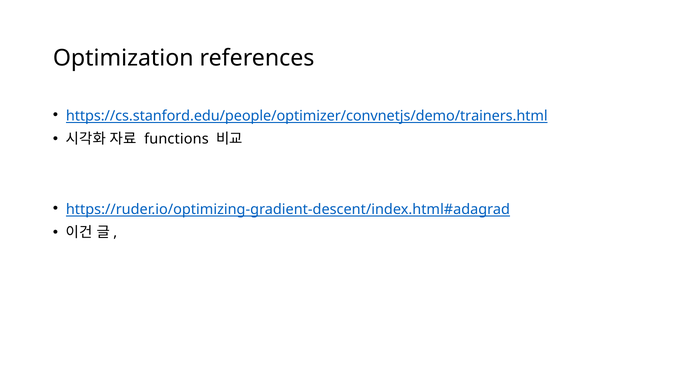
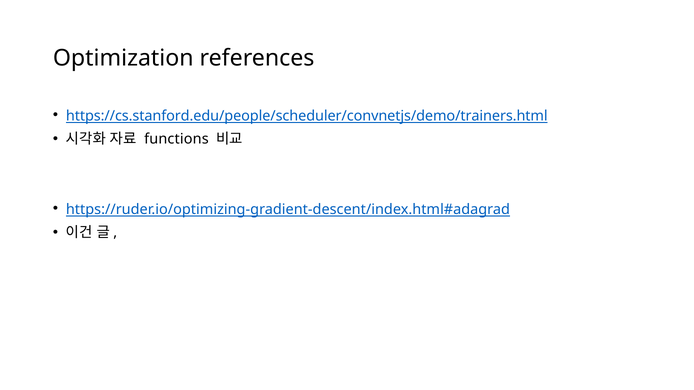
https://cs.stanford.edu/people/optimizer/convnetjs/demo/trainers.html: https://cs.stanford.edu/people/optimizer/convnetjs/demo/trainers.html -> https://cs.stanford.edu/people/scheduler/convnetjs/demo/trainers.html
